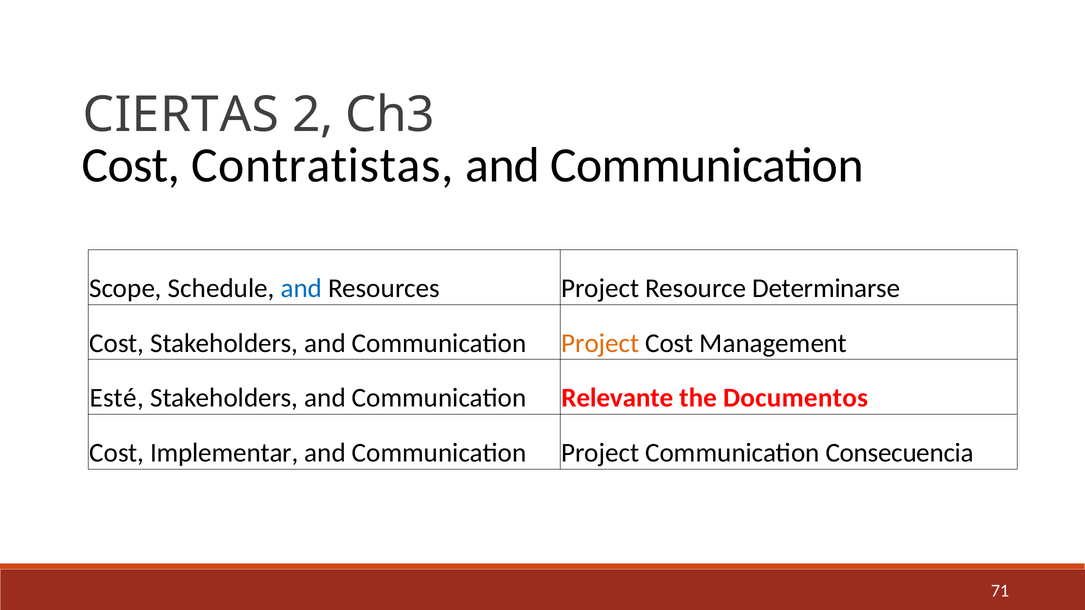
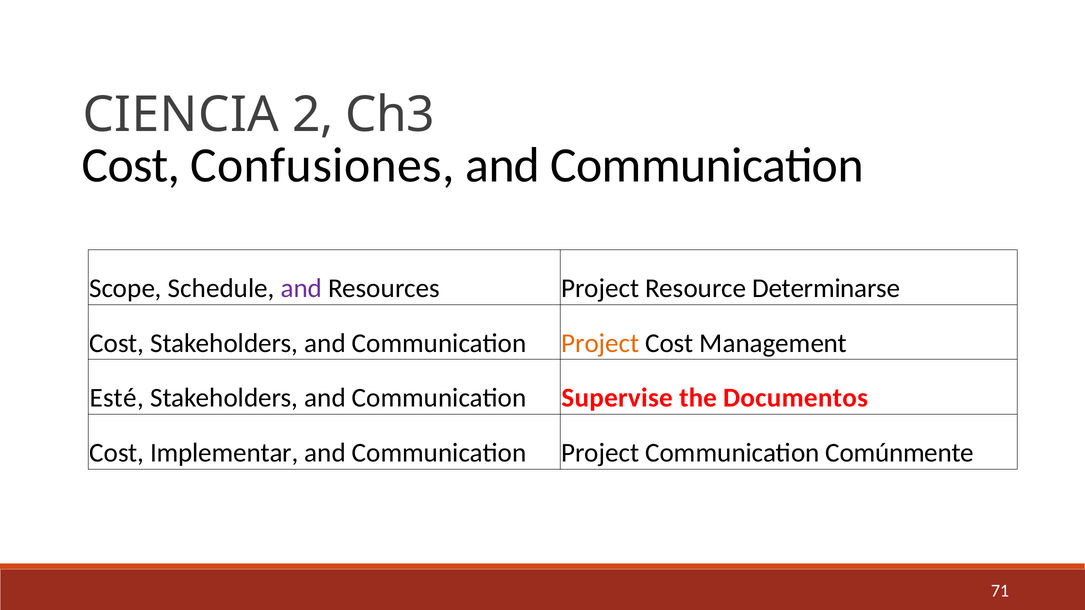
CIERTAS: CIERTAS -> CIENCIA
Contratistas: Contratistas -> Confusiones
and at (301, 288) colour: blue -> purple
Relevante: Relevante -> Supervise
Consecuencia: Consecuencia -> Comúnmente
